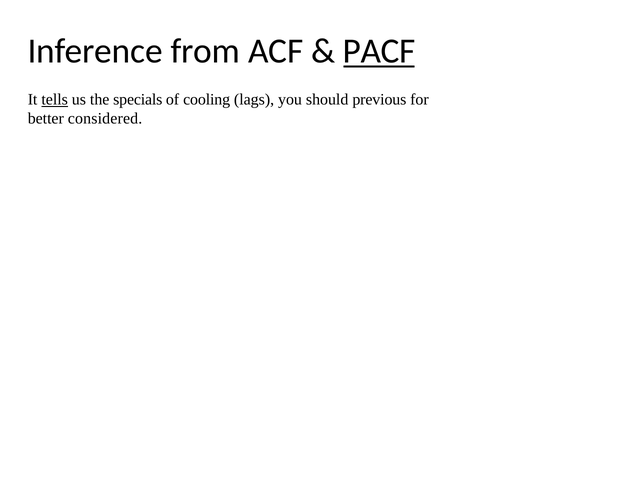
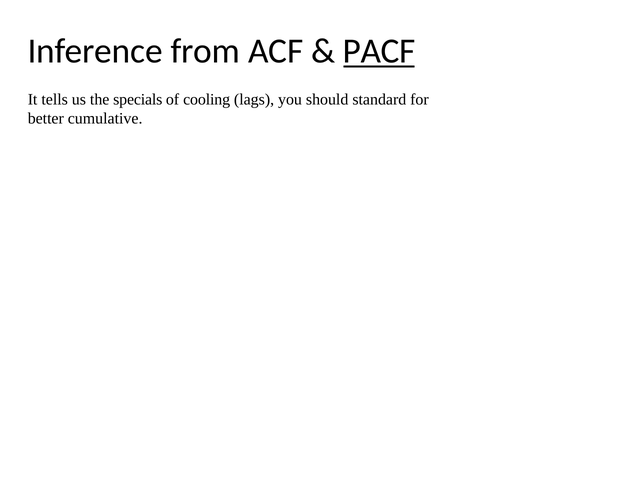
tells underline: present -> none
previous: previous -> standard
considered: considered -> cumulative
